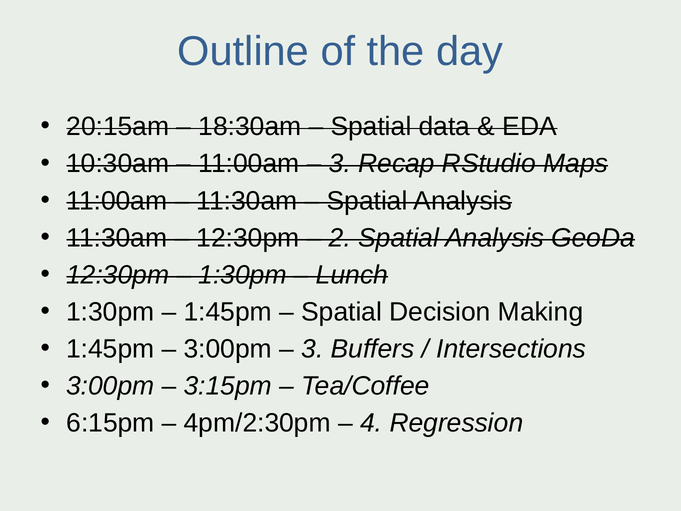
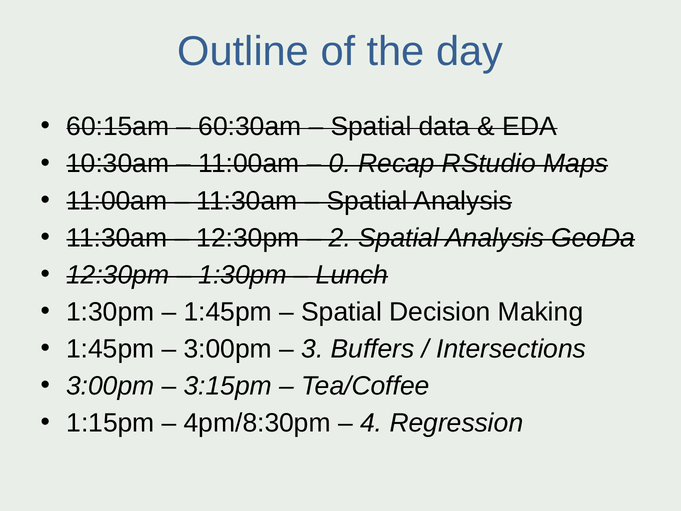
20:15am: 20:15am -> 60:15am
18:30am: 18:30am -> 60:30am
3 at (340, 164): 3 -> 0
6:15pm: 6:15pm -> 1:15pm
4pm/2:30pm: 4pm/2:30pm -> 4pm/8:30pm
